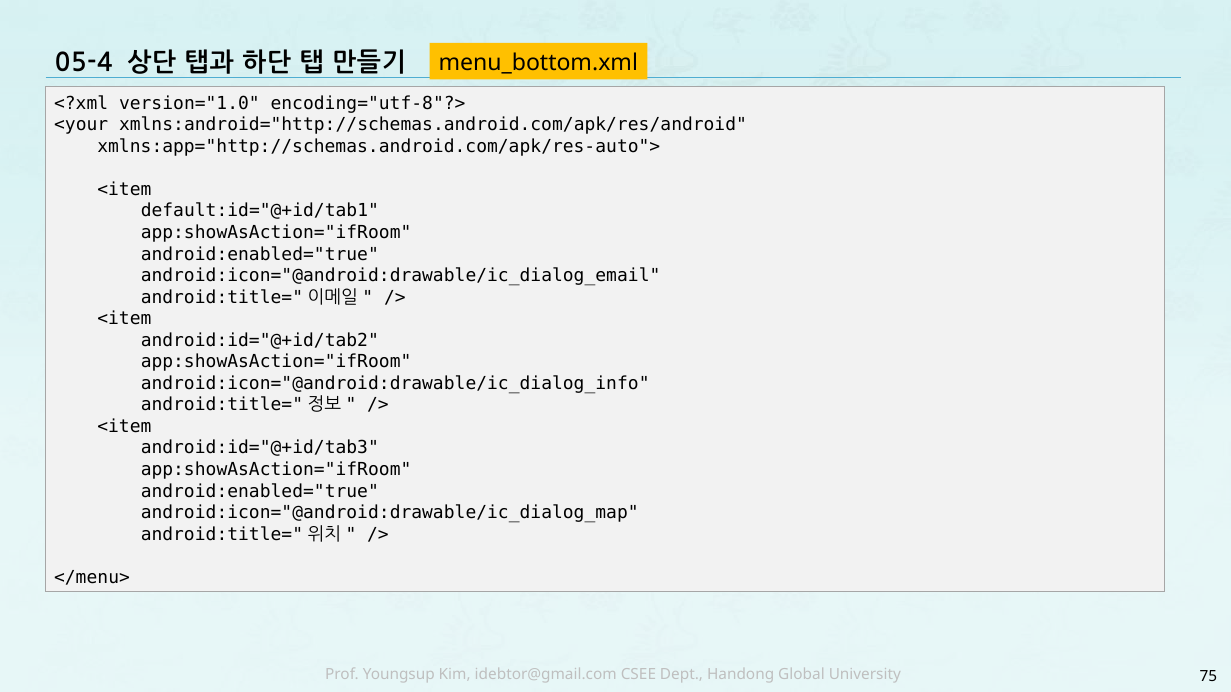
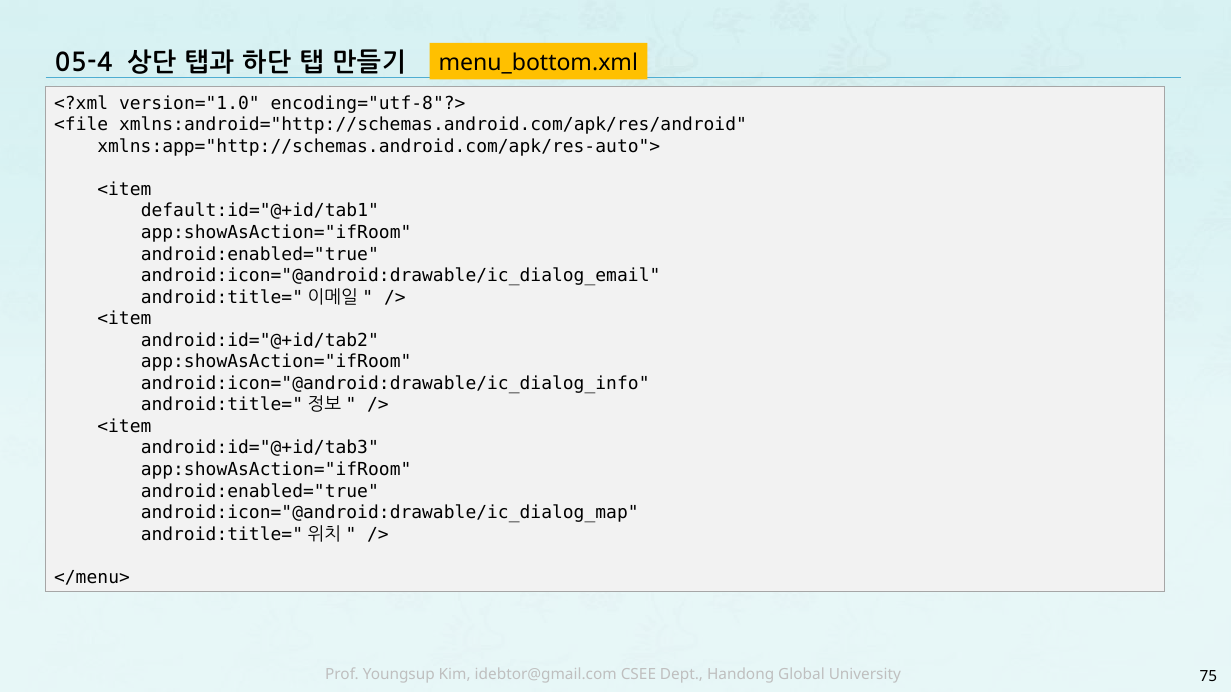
<your: <your -> <file
